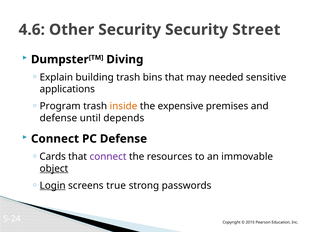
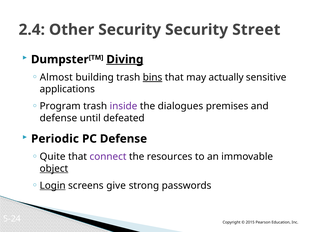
4.6: 4.6 -> 2.4
Diving underline: none -> present
Explain: Explain -> Almost
bins underline: none -> present
needed: needed -> actually
inside colour: orange -> purple
expensive: expensive -> dialogues
depends: depends -> defeated
Connect at (55, 139): Connect -> Periodic
Cards: Cards -> Quite
true: true -> give
